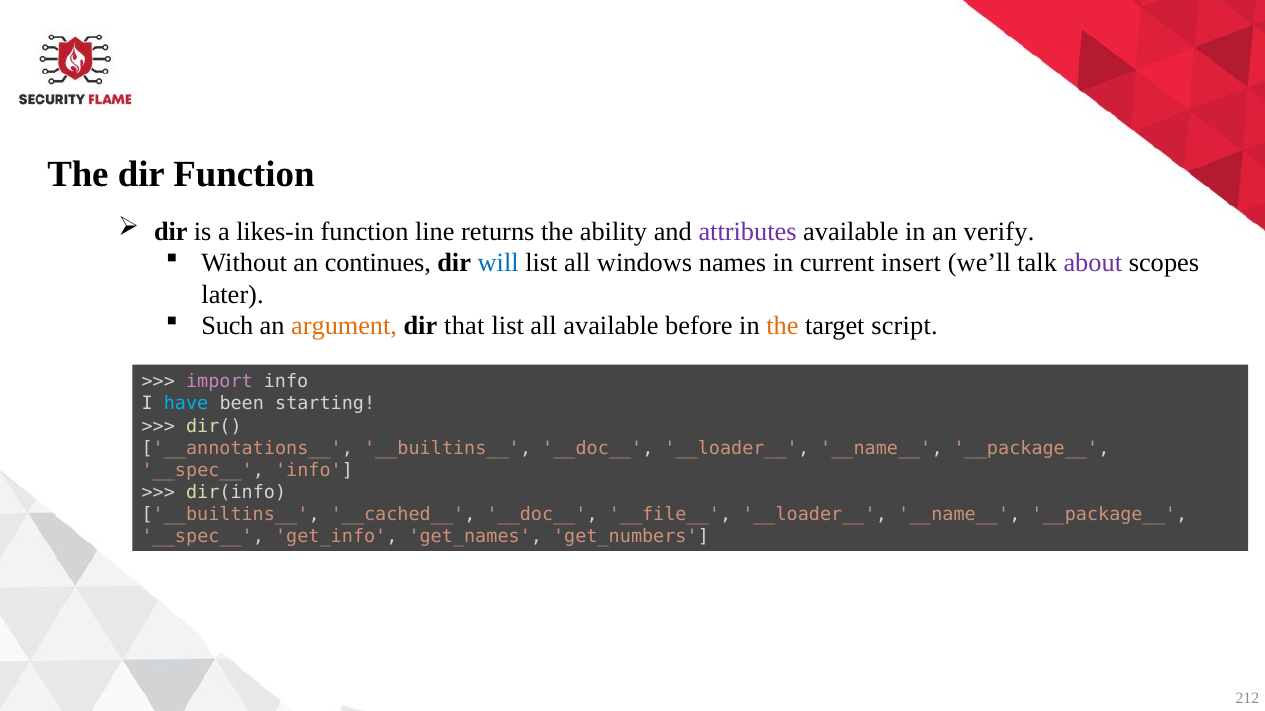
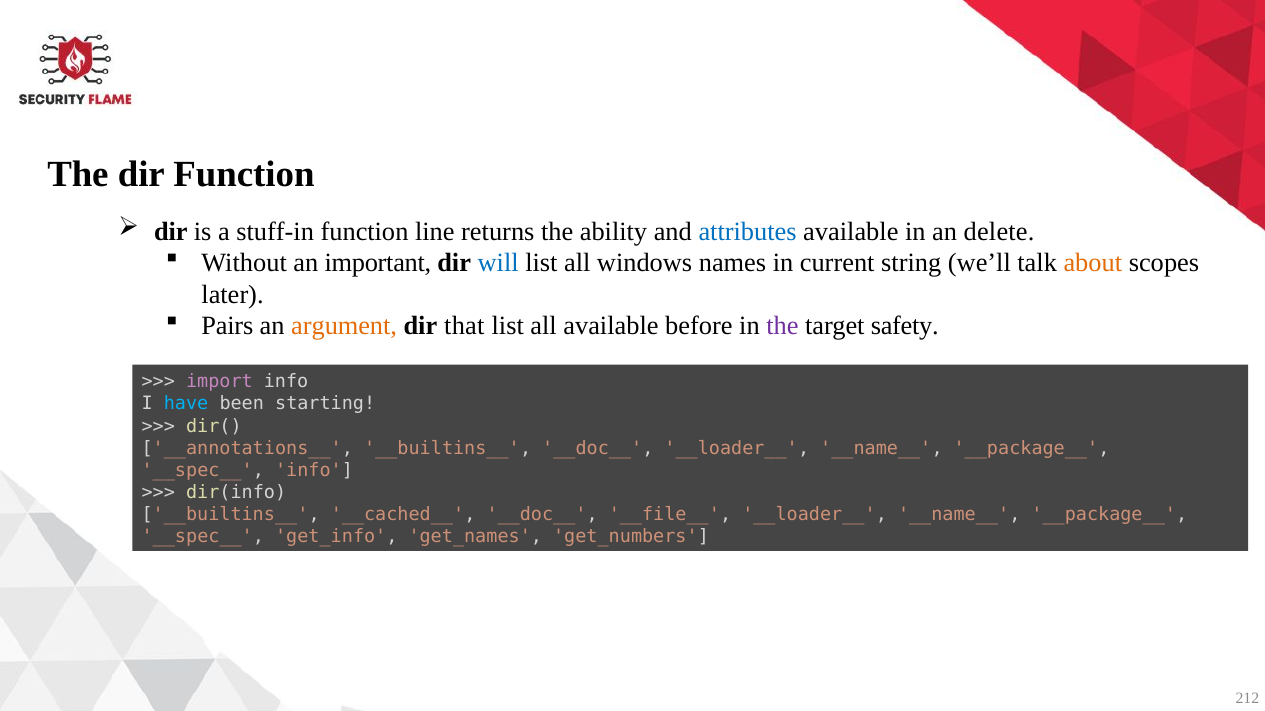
likes-in: likes-in -> stuff-in
attributes colour: purple -> blue
verify: verify -> delete
continues: continues -> important
insert: insert -> string
about colour: purple -> orange
Such: Such -> Pairs
the at (782, 326) colour: orange -> purple
script: script -> safety
